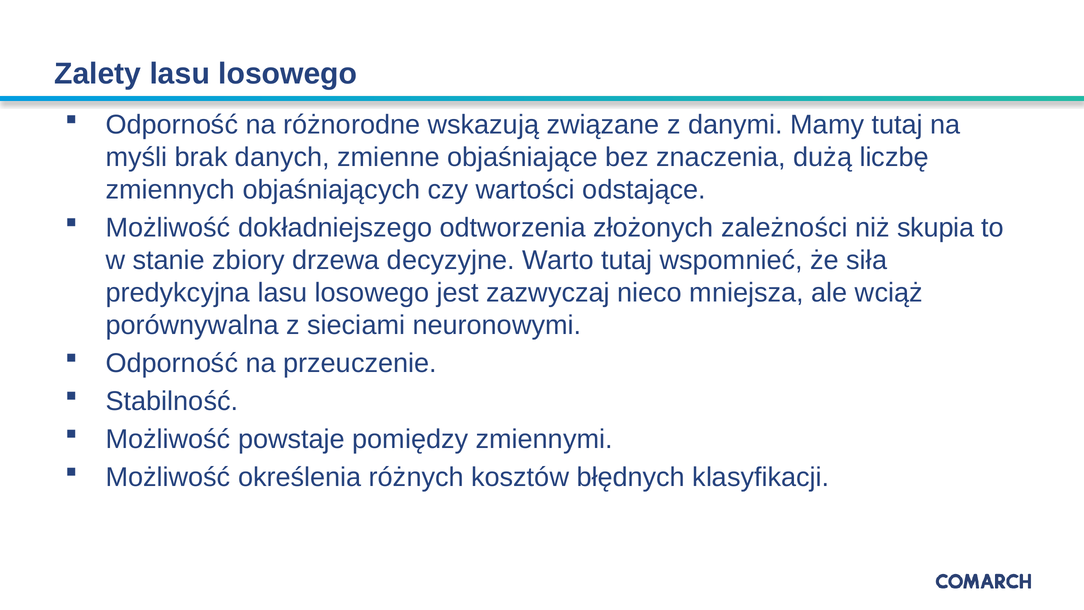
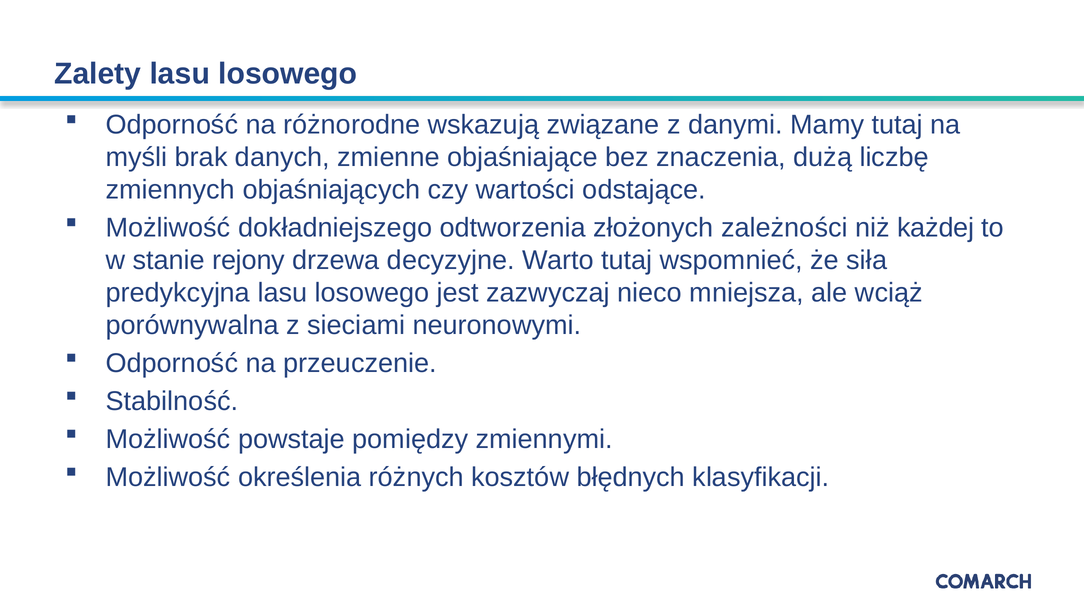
skupia: skupia -> każdej
zbiory: zbiory -> rejony
